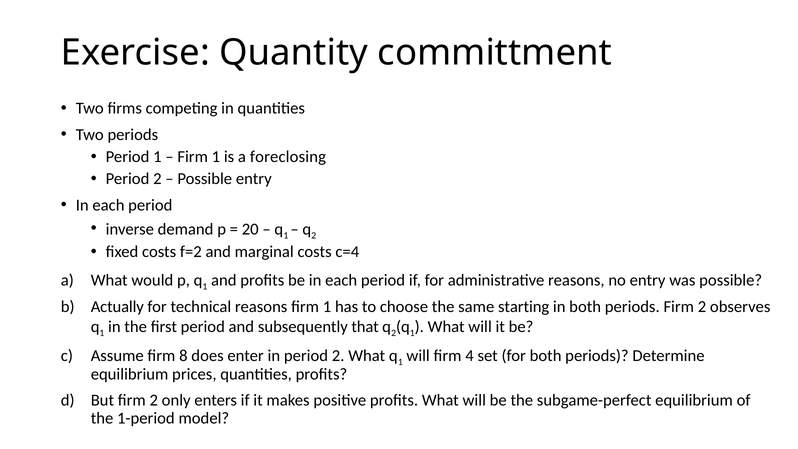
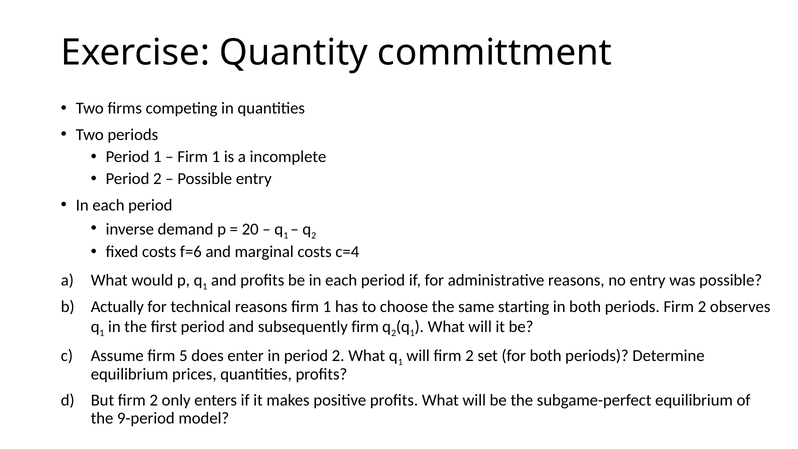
foreclosing: foreclosing -> incomplete
f=2: f=2 -> f=6
subsequently that: that -> firm
8: 8 -> 5
will firm 4: 4 -> 2
1-period: 1-period -> 9-period
